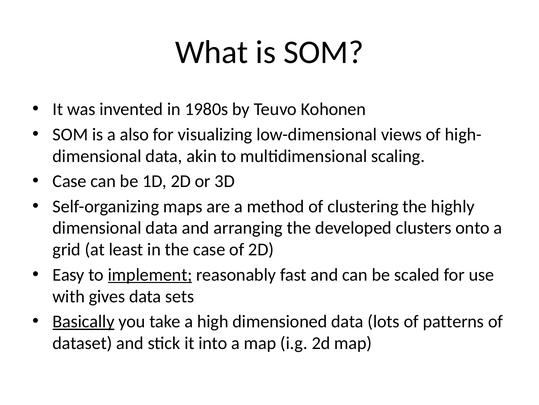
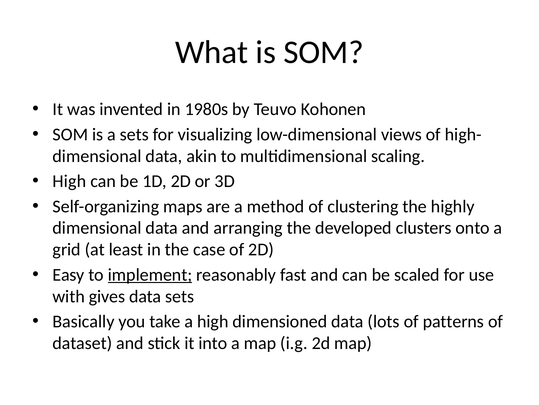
a also: also -> sets
Case at (70, 181): Case -> High
Basically underline: present -> none
